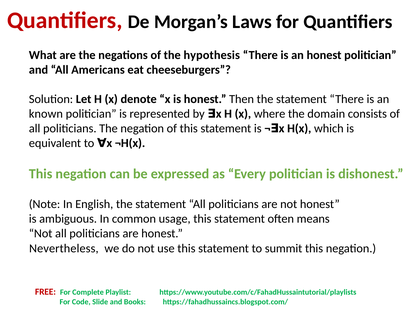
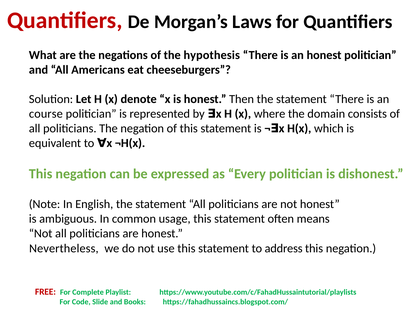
known: known -> course
summit: summit -> address
